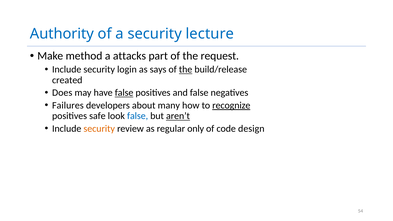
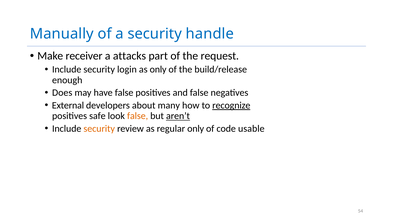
Authority: Authority -> Manually
lecture: lecture -> handle
method: method -> receiver
as says: says -> only
the at (186, 70) underline: present -> none
created: created -> enough
false at (124, 93) underline: present -> none
Failures: Failures -> External
false at (138, 116) colour: blue -> orange
design: design -> usable
